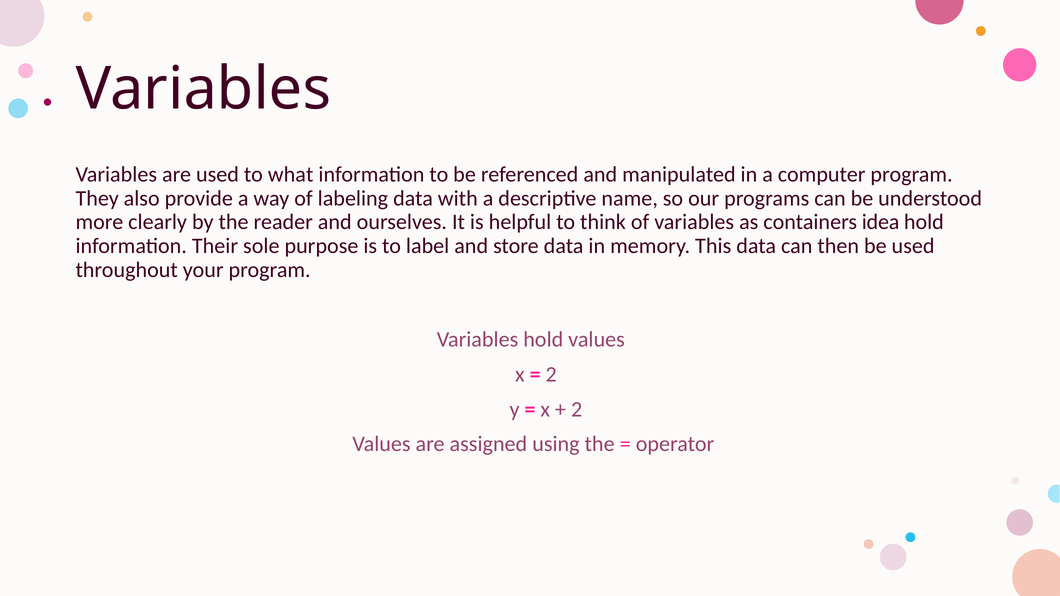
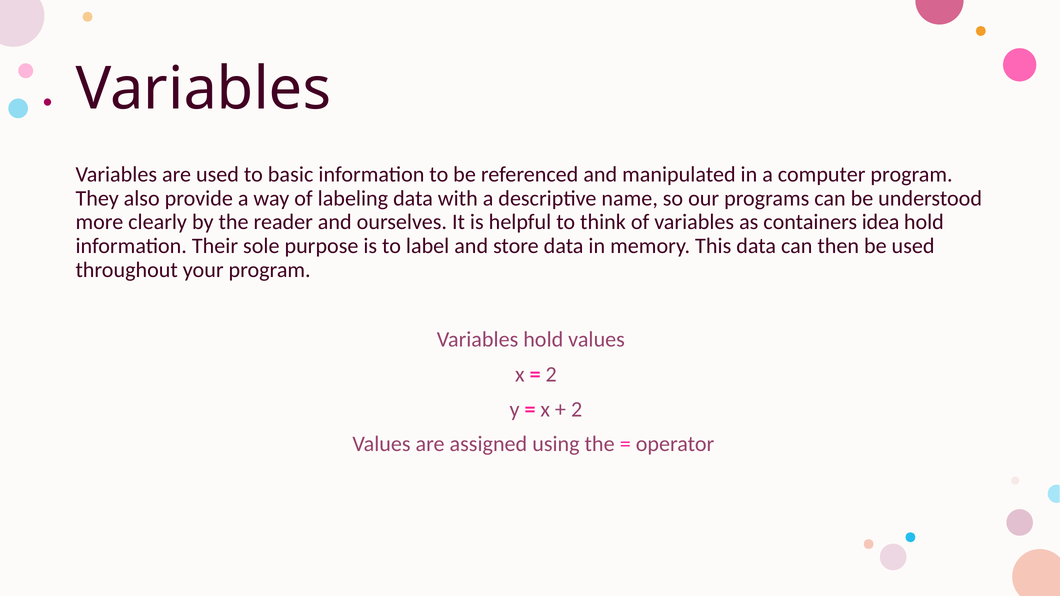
what: what -> basic
